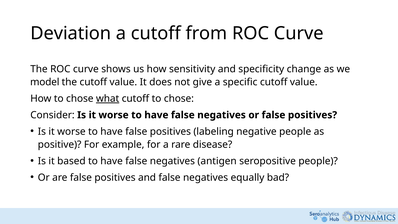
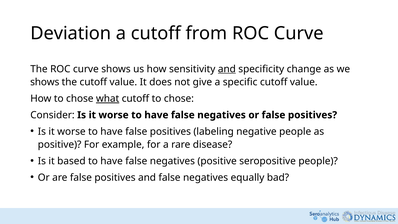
and at (227, 69) underline: none -> present
model at (45, 82): model -> shows
negatives antigen: antigen -> positive
